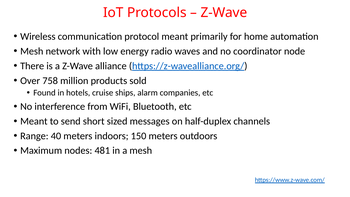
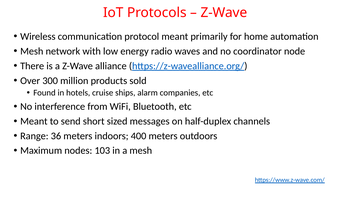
758: 758 -> 300
40: 40 -> 36
150: 150 -> 400
481: 481 -> 103
